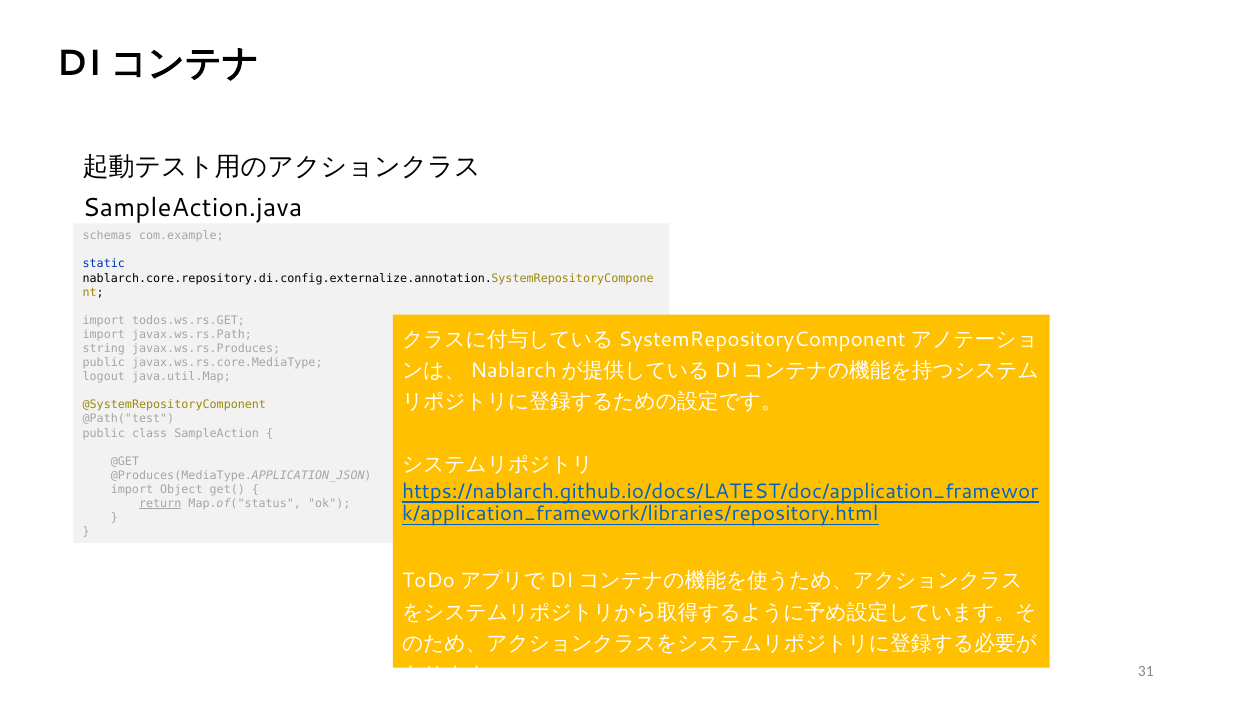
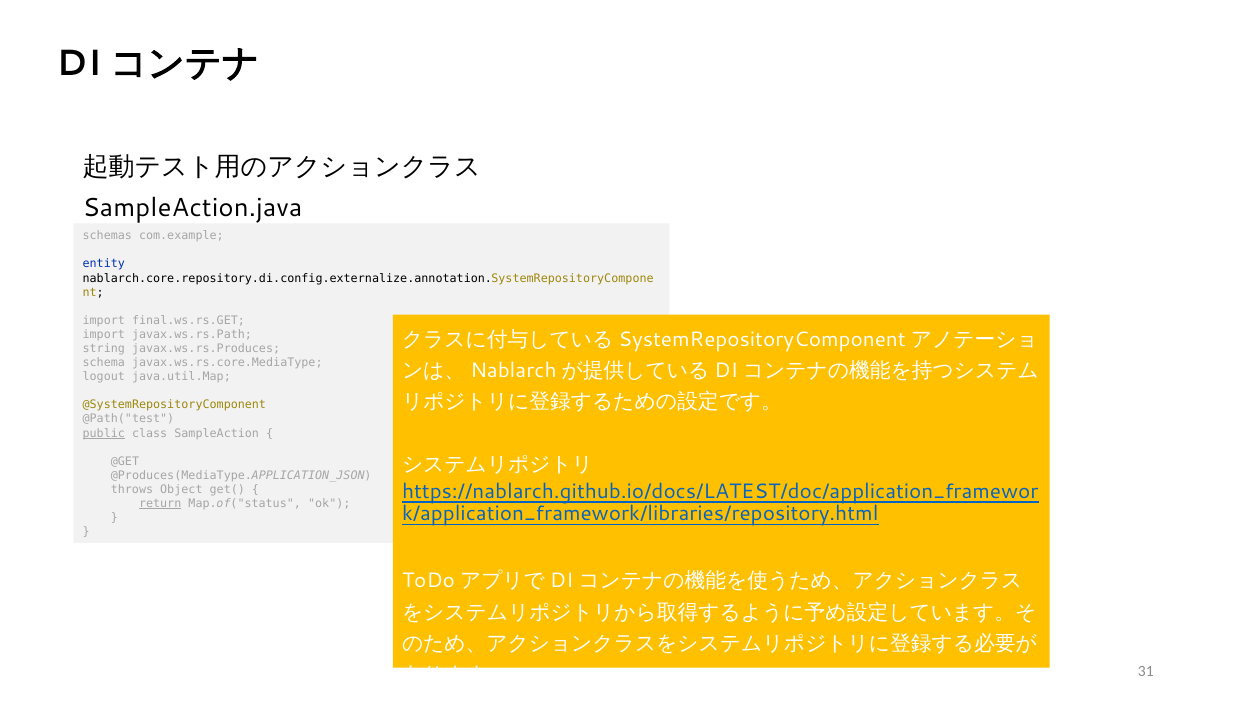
static: static -> entity
todos.ws.rs.GET: todos.ws.rs.GET -> final.ws.rs.GET
public at (104, 362): public -> schema
public at (104, 433) underline: none -> present
import at (132, 489): import -> throws
